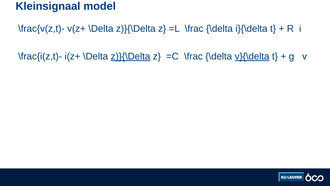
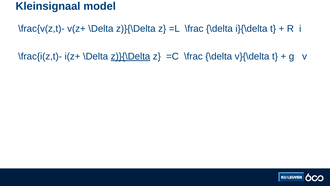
v}{\delta underline: present -> none
